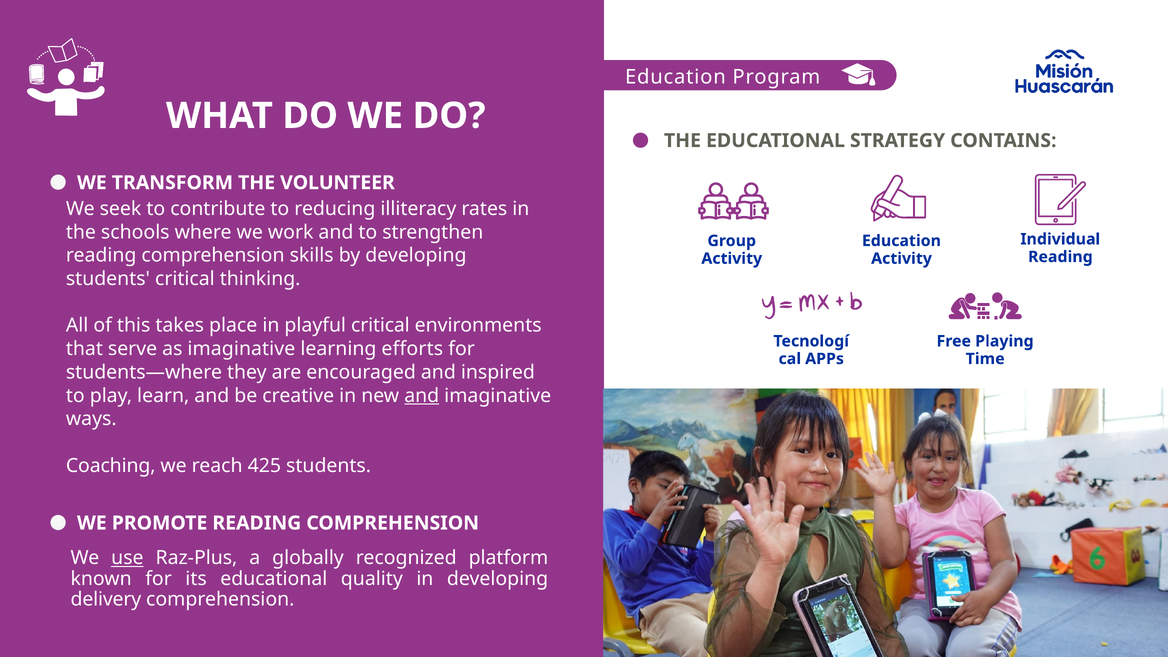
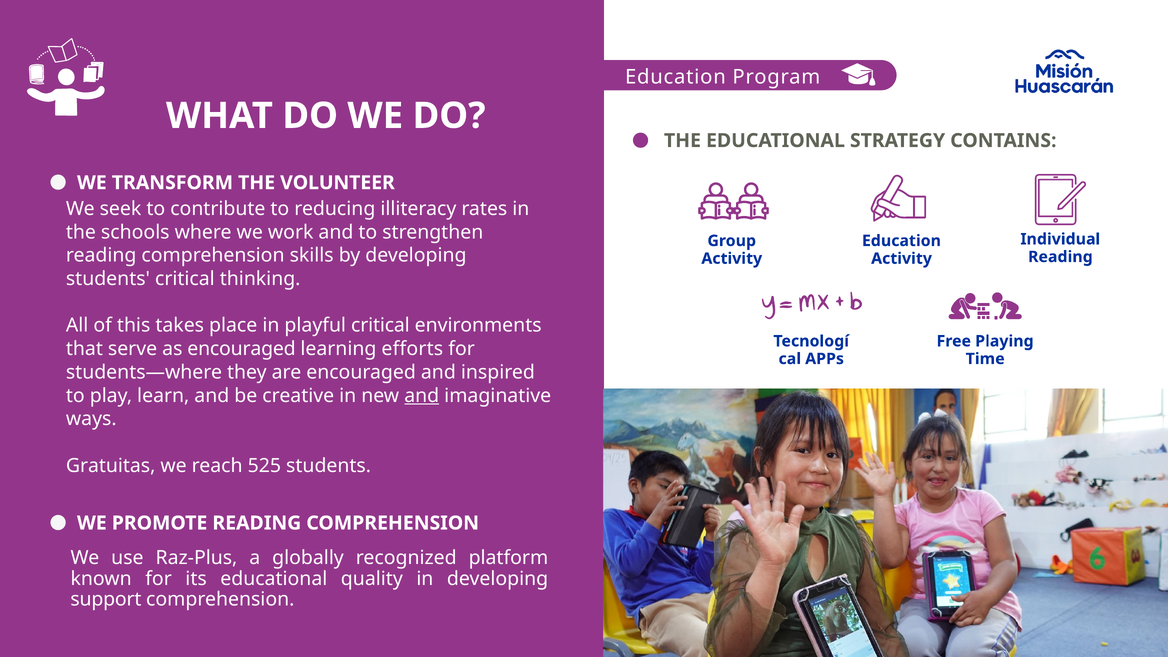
as imaginative: imaginative -> encouraged
Coaching: Coaching -> Gratuitas
425: 425 -> 525
use underline: present -> none
delivery: delivery -> support
